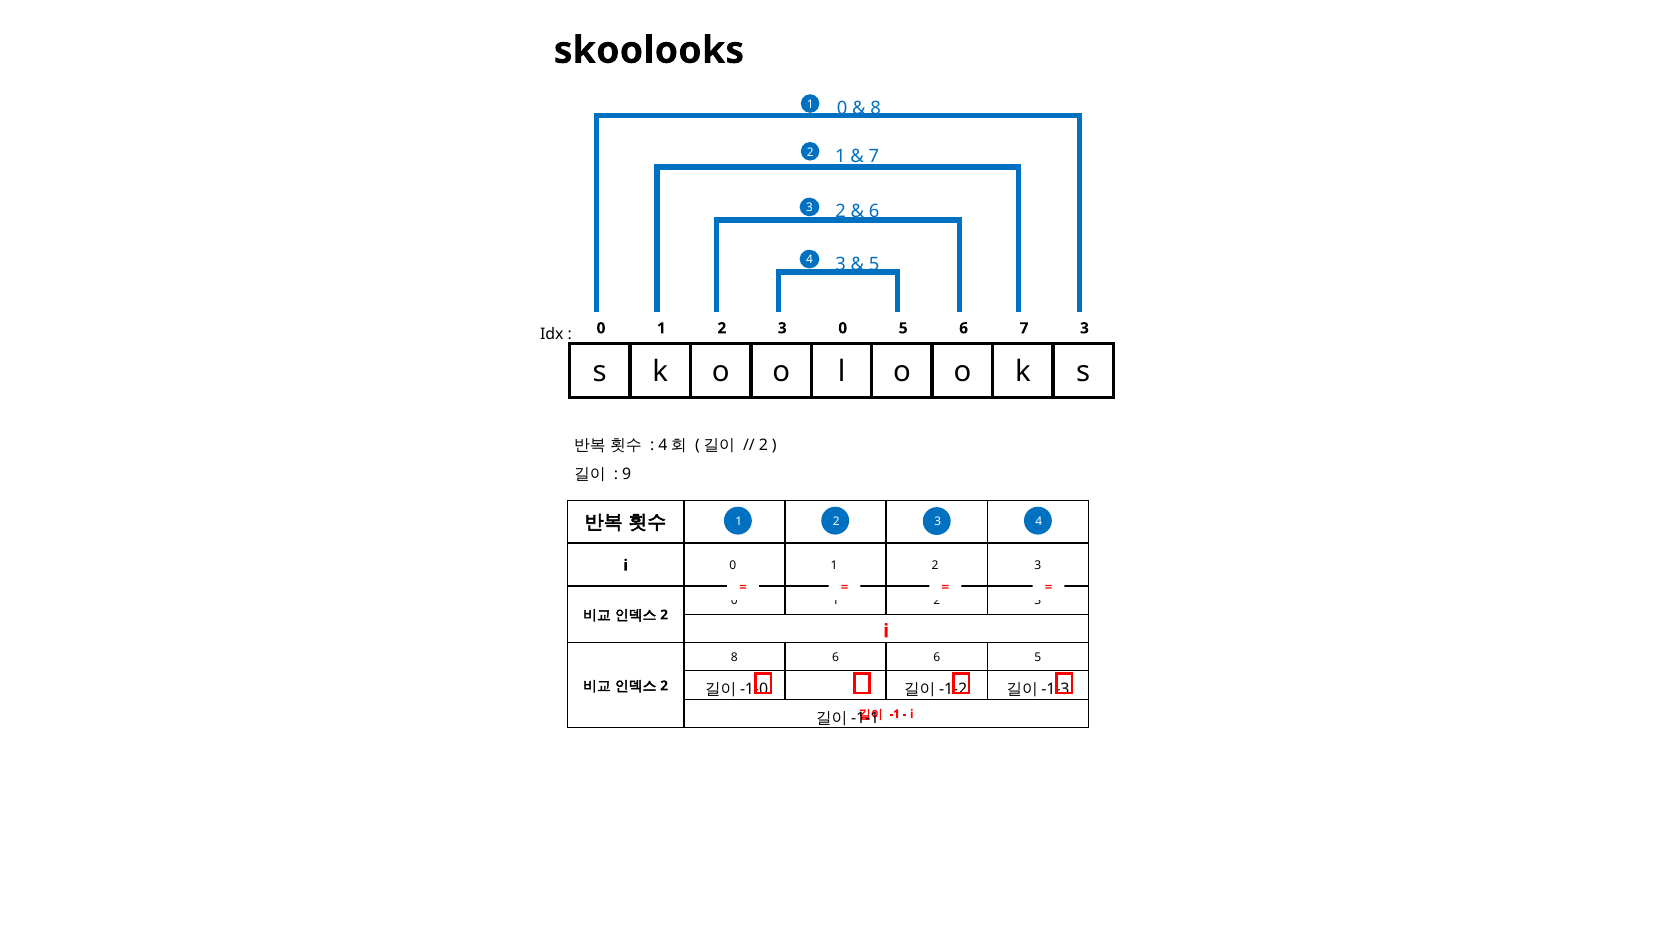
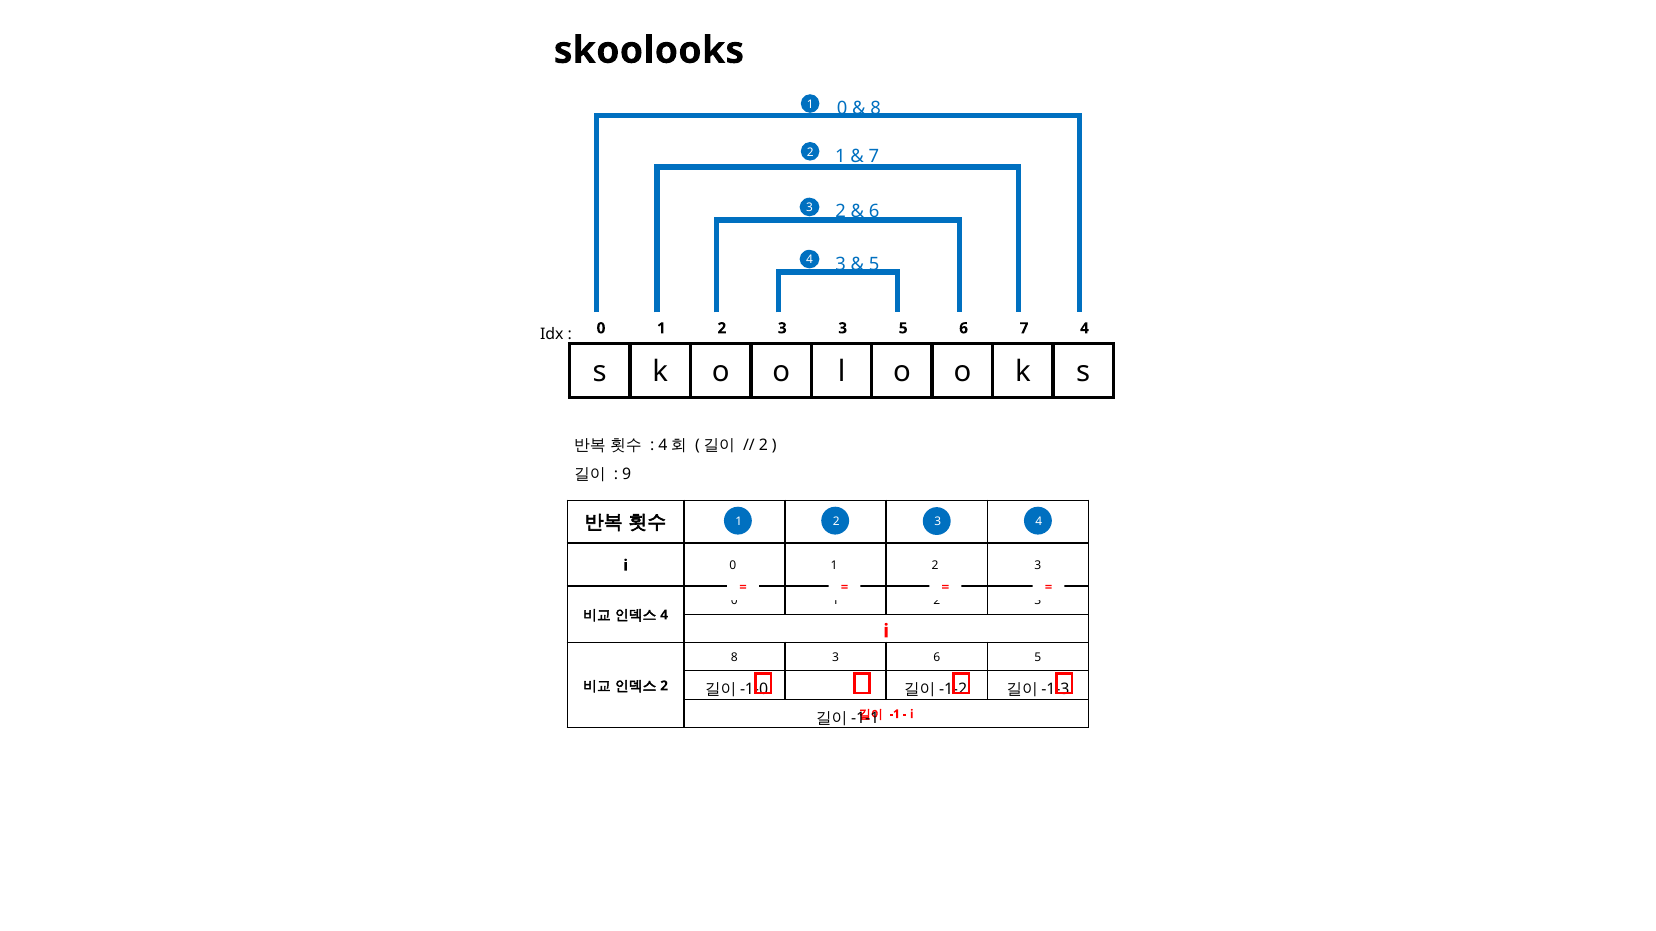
3 0: 0 -> 3
7 3: 3 -> 4
2 at (664, 615): 2 -> 4
8 6: 6 -> 3
